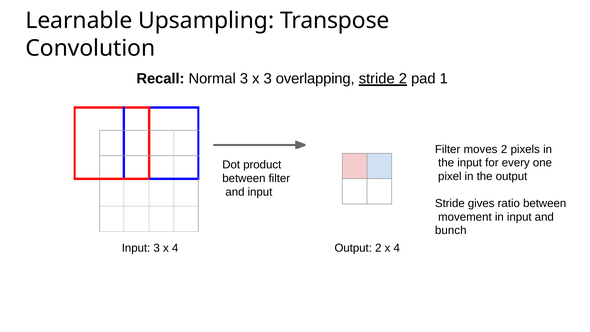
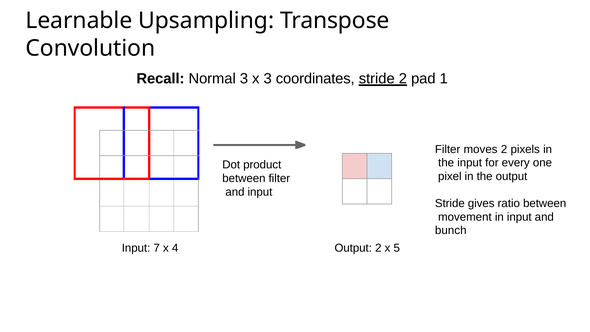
overlapping: overlapping -> coordinates
Input 3: 3 -> 7
2 x 4: 4 -> 5
